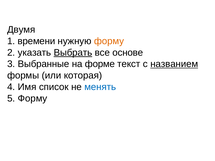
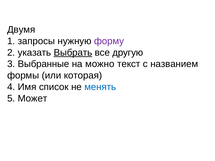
времени: времени -> запросы
форму at (109, 41) colour: orange -> purple
основе: основе -> другую
форме: форме -> можно
названием underline: present -> none
5 Форму: Форму -> Может
